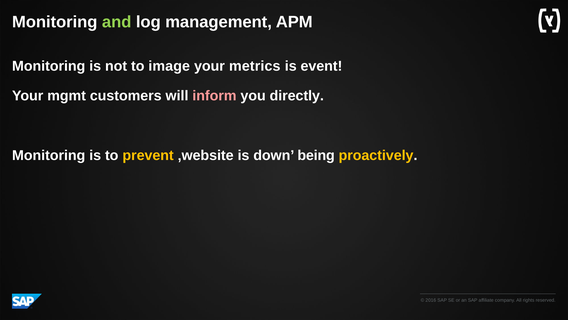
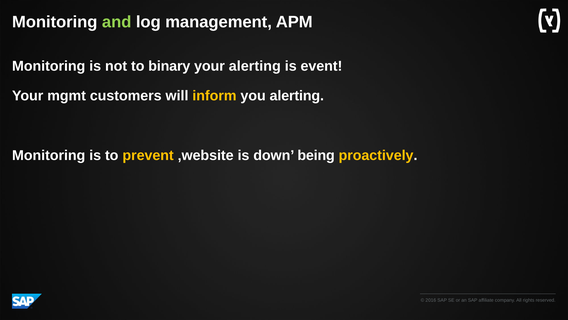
image: image -> binary
your metrics: metrics -> alerting
inform colour: pink -> yellow
you directly: directly -> alerting
